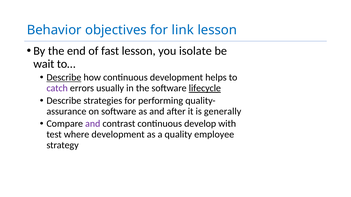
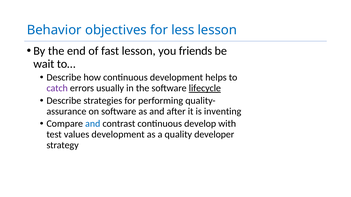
link: link -> less
isolate: isolate -> friends
Describe at (64, 78) underline: present -> none
generally: generally -> inventing
and at (93, 124) colour: purple -> blue
where: where -> values
employee: employee -> developer
